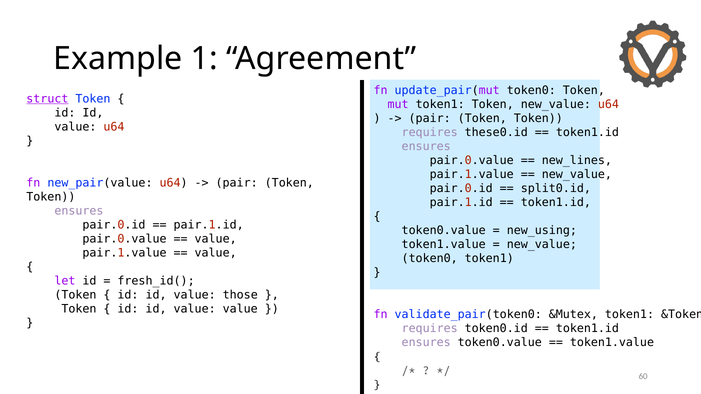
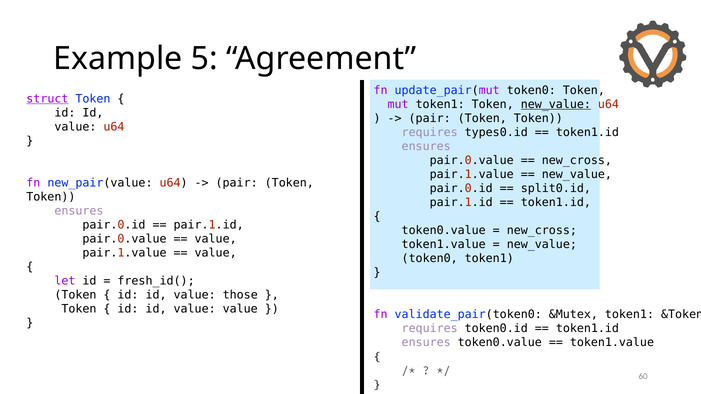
1: 1 -> 5
new_value at (556, 104) underline: none -> present
these0.id: these0.id -> types0.id
new_lines at (577, 160): new_lines -> new_cross
new_using at (542, 231): new_using -> new_cross
